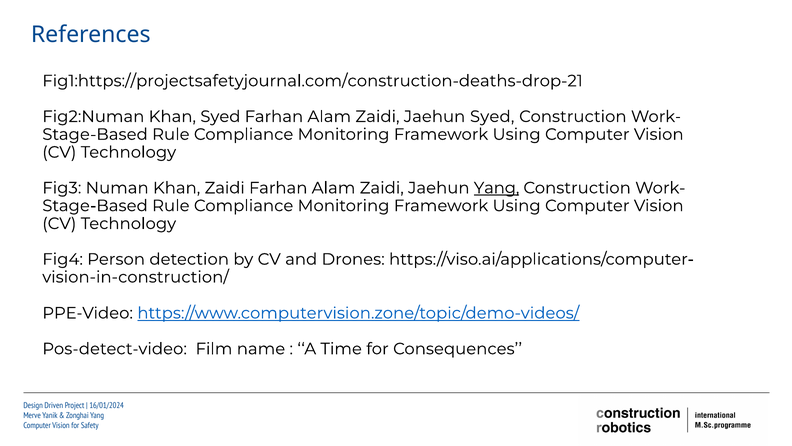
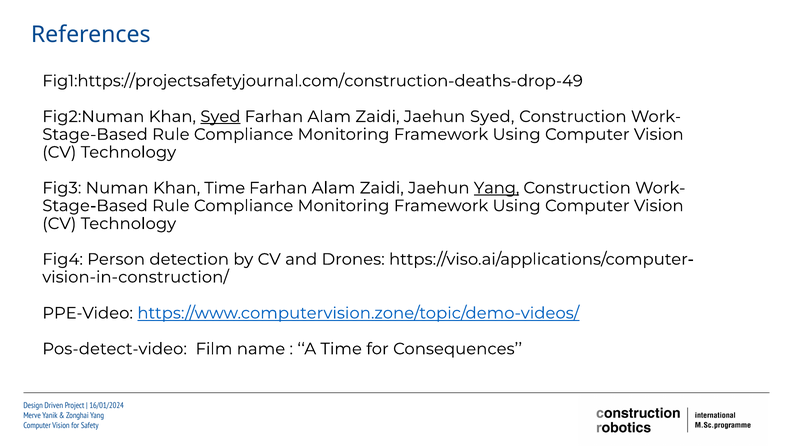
Fig1:https://projectsafetyjournal.com/construction-deaths-drop-21: Fig1:https://projectsafetyjournal.com/construction-deaths-drop-21 -> Fig1:https://projectsafetyjournal.com/construction-deaths-drop-49
Syed at (220, 116) underline: none -> present
Khan Zaidi: Zaidi -> Time
